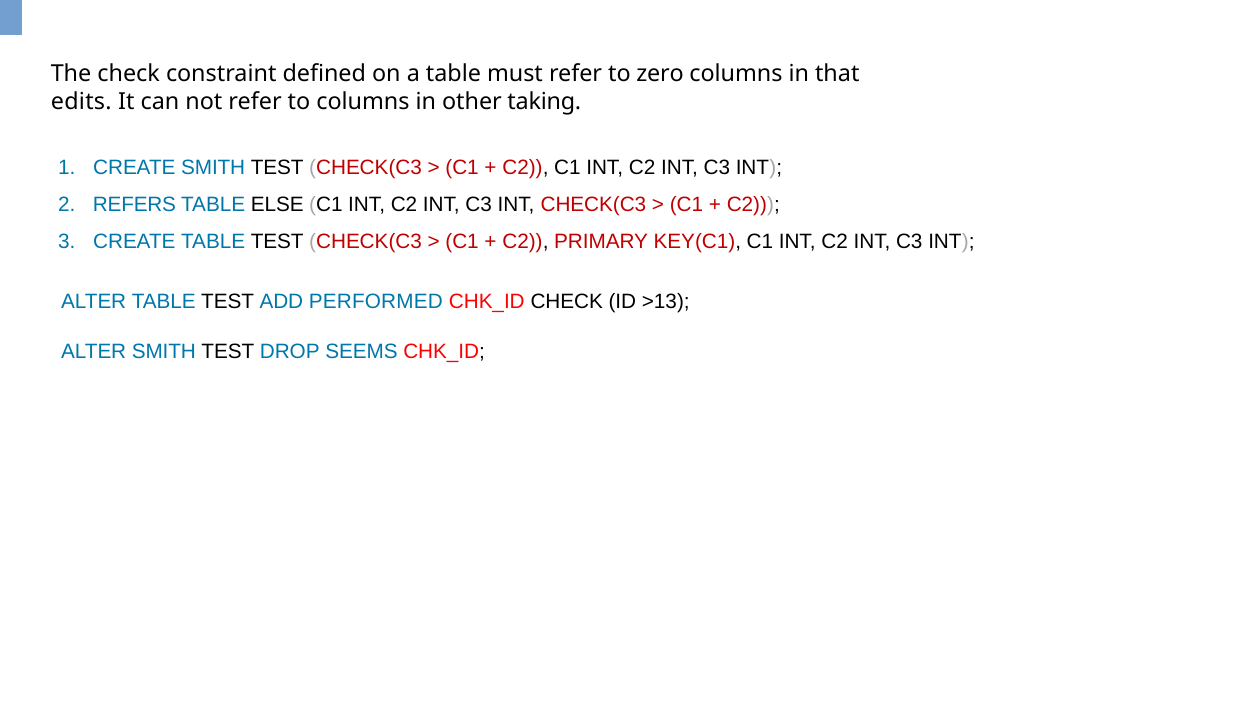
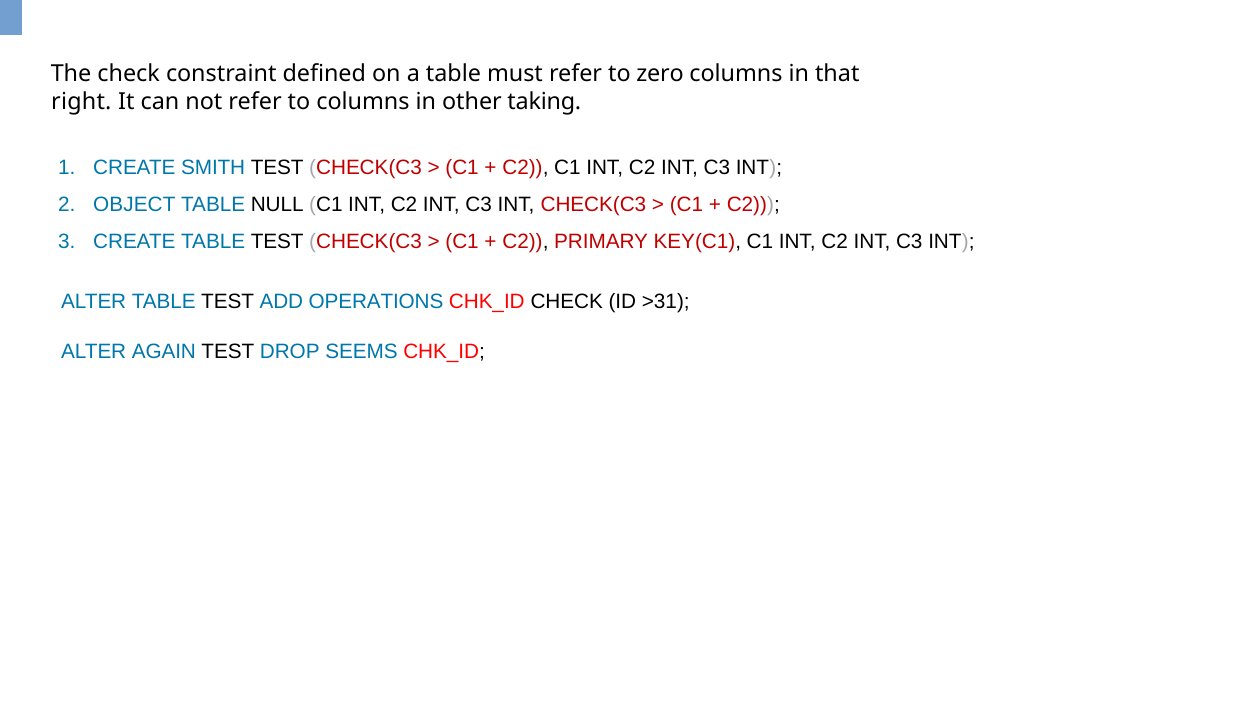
edits: edits -> right
REFERS: REFERS -> OBJECT
ELSE: ELSE -> NULL
PERFORMED: PERFORMED -> OPERATIONS
>13: >13 -> >31
ALTER SMITH: SMITH -> AGAIN
